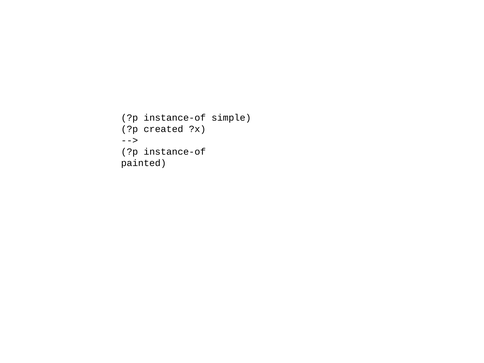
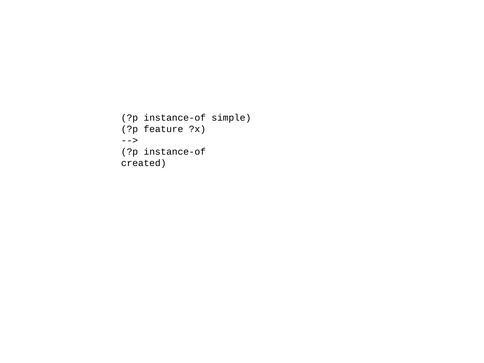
created: created -> feature
painted: painted -> created
